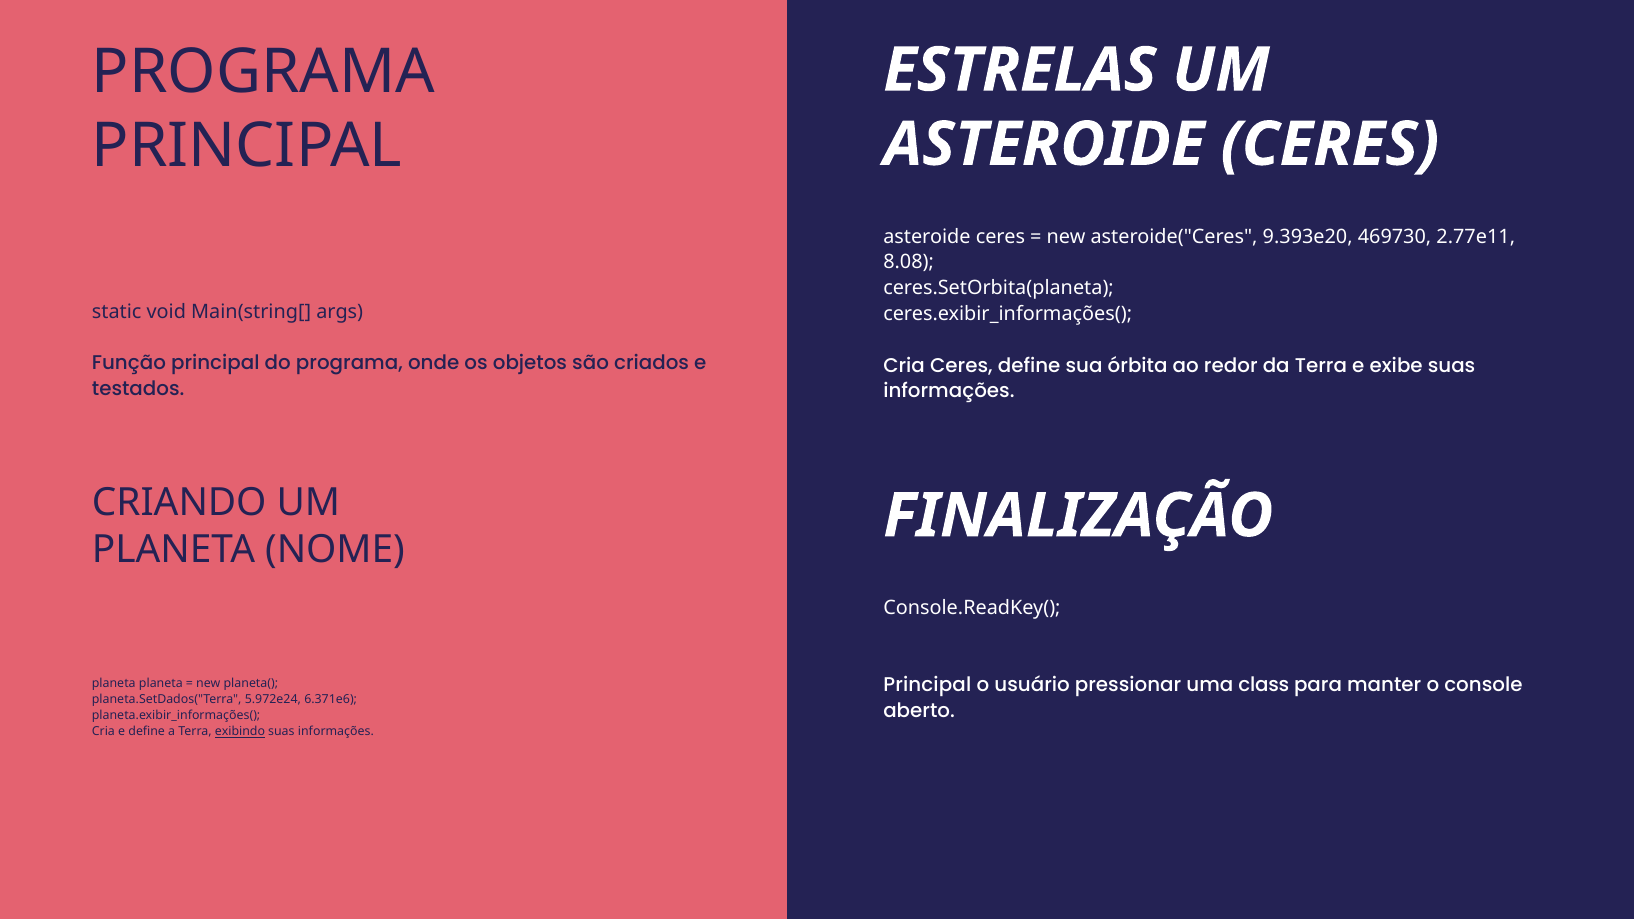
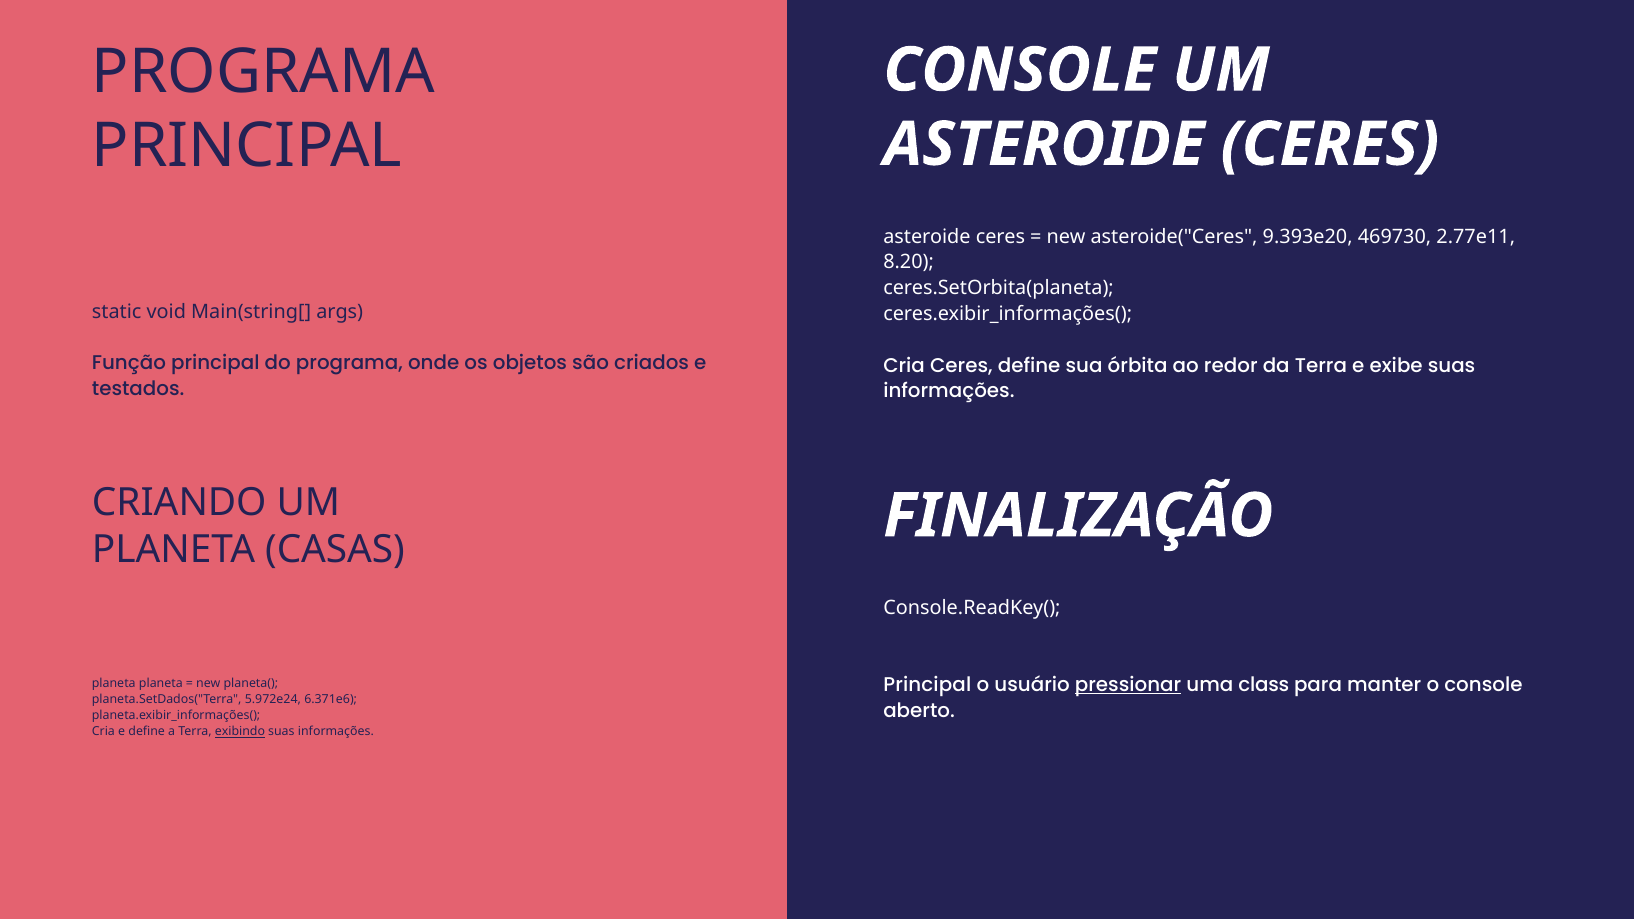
ESTRELAS at (1020, 70): ESTRELAS -> CONSOLE
8.08: 8.08 -> 8.20
NOME: NOME -> CASAS
pressionar underline: none -> present
